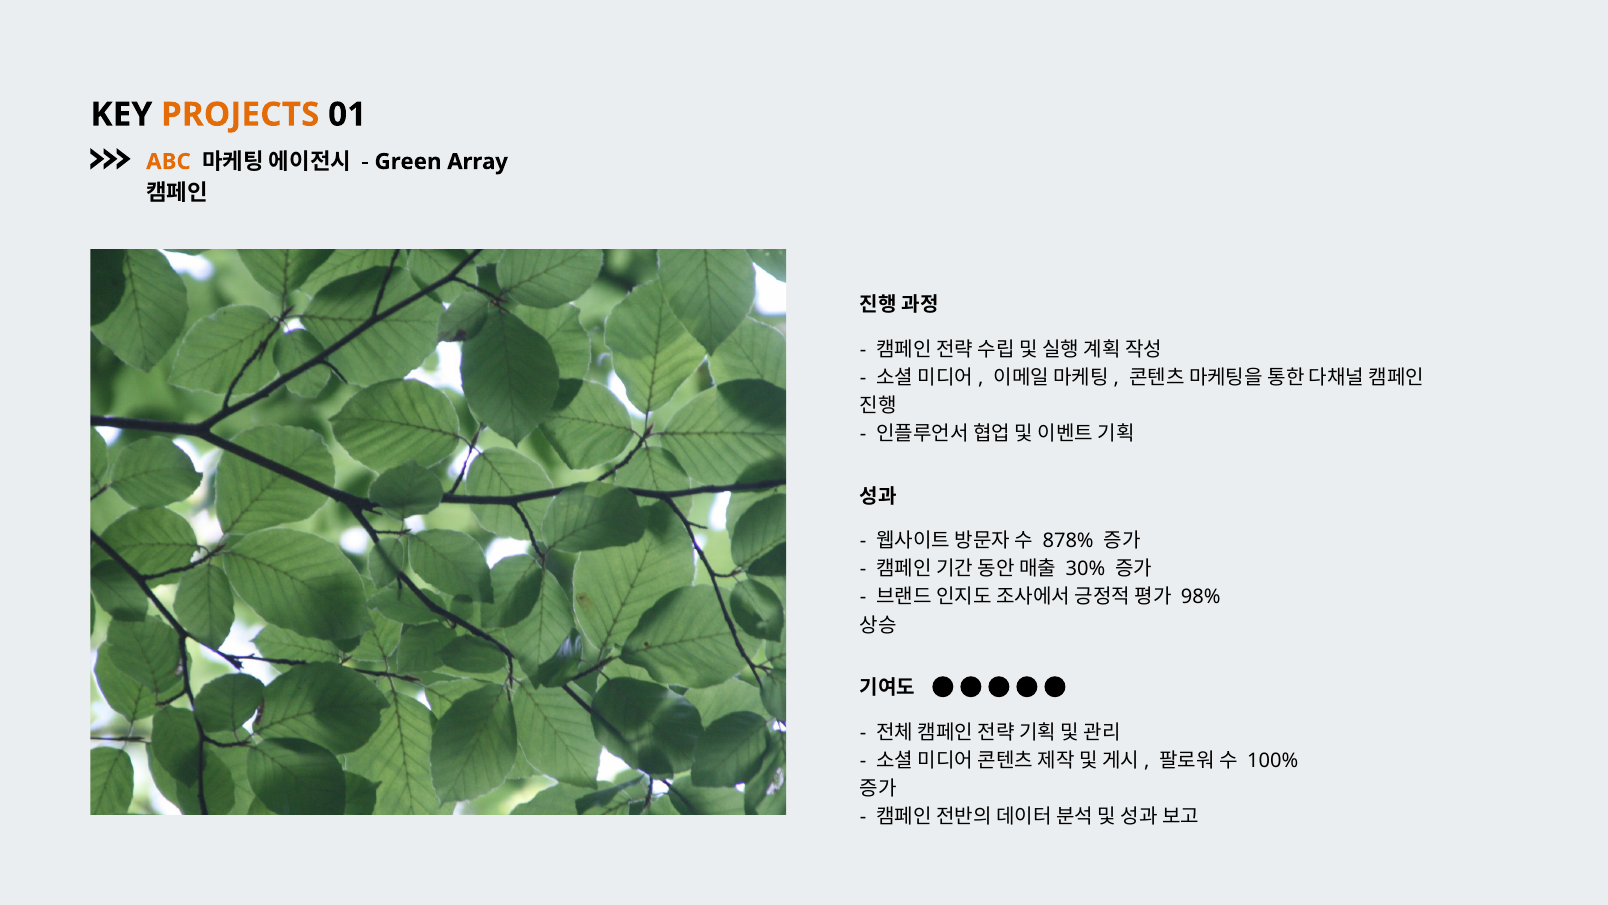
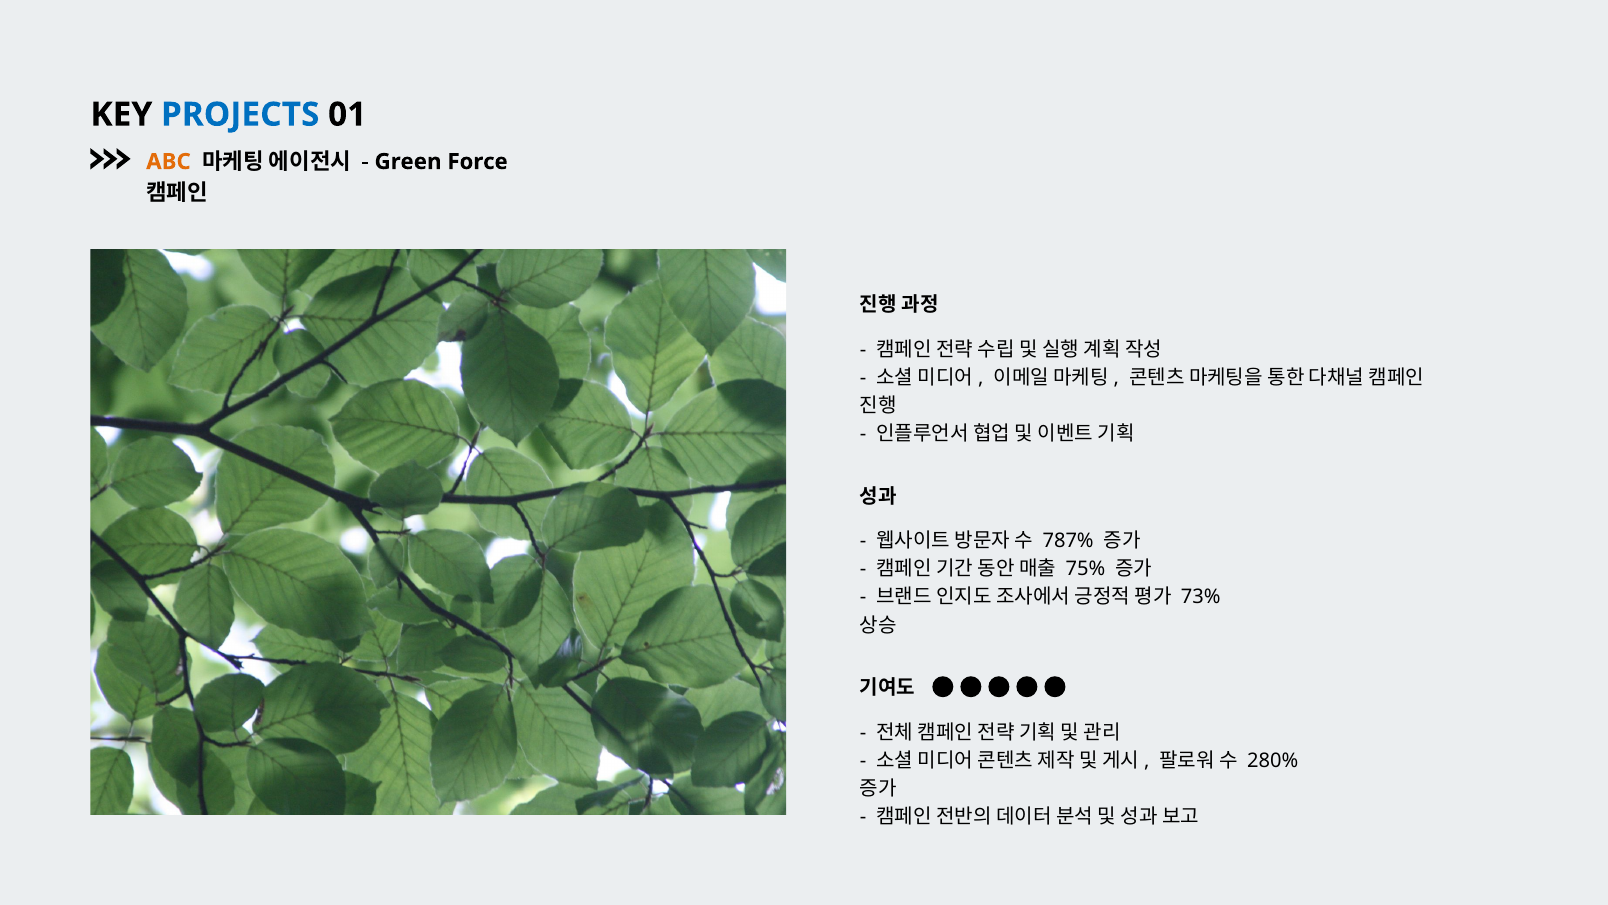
PROJECTS colour: orange -> blue
Array: Array -> Force
878%: 878% -> 787%
30%: 30% -> 75%
98%: 98% -> 73%
100%: 100% -> 280%
